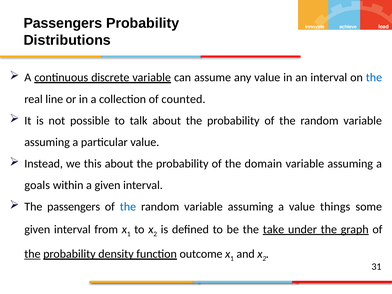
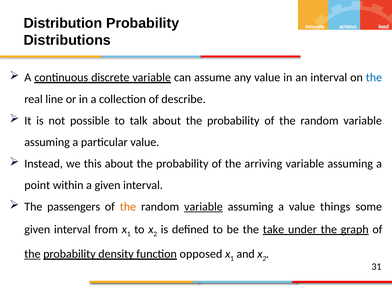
Passengers at (63, 23): Passengers -> Distribution
counted: counted -> describe
domain: domain -> arriving
goals: goals -> point
the at (128, 207) colour: blue -> orange
variable at (203, 207) underline: none -> present
outcome: outcome -> opposed
